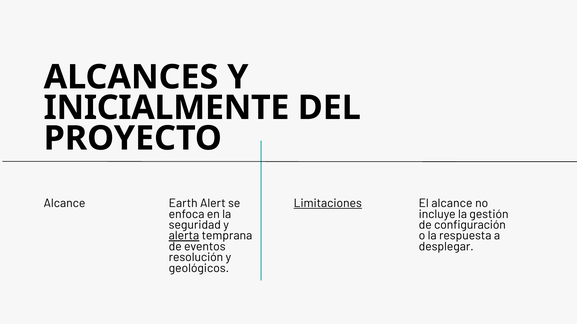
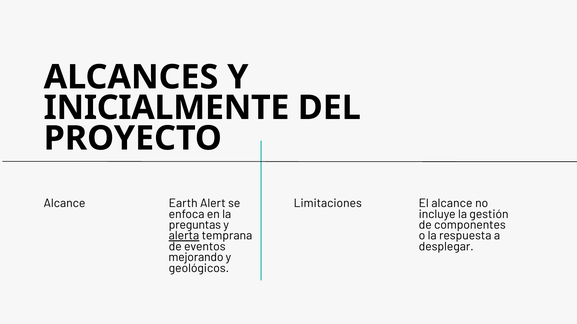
Limitaciones underline: present -> none
seguridad: seguridad -> preguntas
configuración: configuración -> componentes
resolución: resolución -> mejorando
